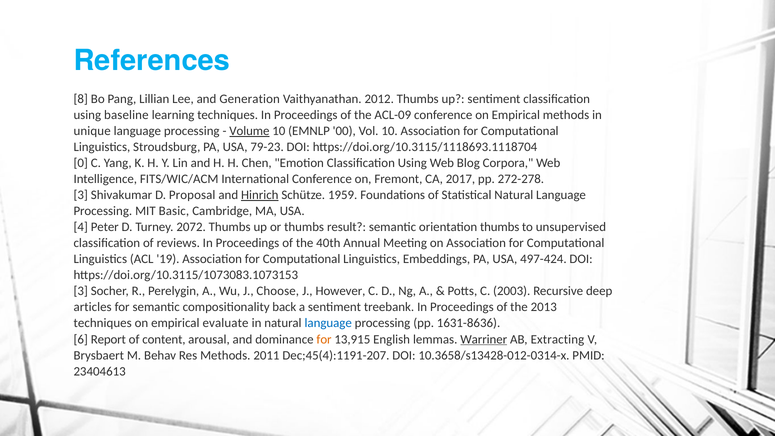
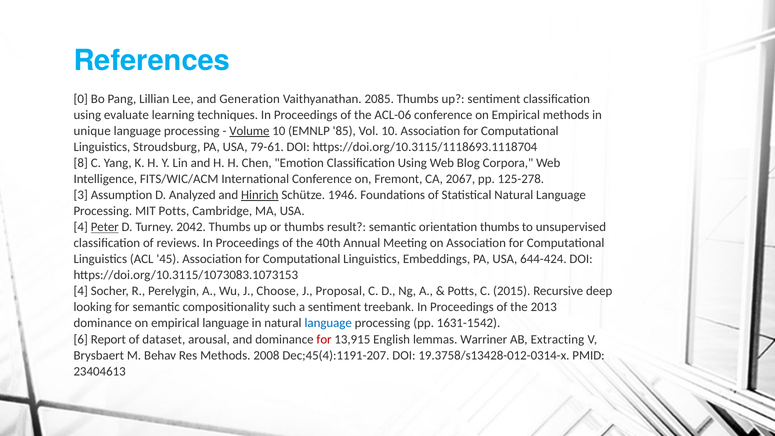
8: 8 -> 0
2012: 2012 -> 2085
baseline: baseline -> evaluate
ACL-09: ACL-09 -> ACL-06
00: 00 -> 85
79-23: 79-23 -> 79-61
0: 0 -> 8
2017: 2017 -> 2067
272-278: 272-278 -> 125-278
Shivakumar: Shivakumar -> Assumption
Proposal: Proposal -> Analyzed
1959: 1959 -> 1946
MIT Basic: Basic -> Potts
Peter underline: none -> present
2072: 2072 -> 2042
19: 19 -> 45
497-424: 497-424 -> 644-424
3 at (81, 291): 3 -> 4
However: However -> Proposal
2003: 2003 -> 2015
articles: articles -> looking
back: back -> such
techniques at (103, 323): techniques -> dominance
empirical evaluate: evaluate -> language
1631-8636: 1631-8636 -> 1631-1542
content: content -> dataset
for at (324, 339) colour: orange -> red
Warriner underline: present -> none
2011: 2011 -> 2008
10.3658/s13428-012-0314-x: 10.3658/s13428-012-0314-x -> 19.3758/s13428-012-0314-x
